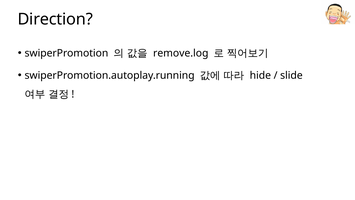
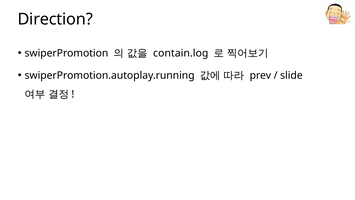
remove.log: remove.log -> contain.log
hide: hide -> prev
